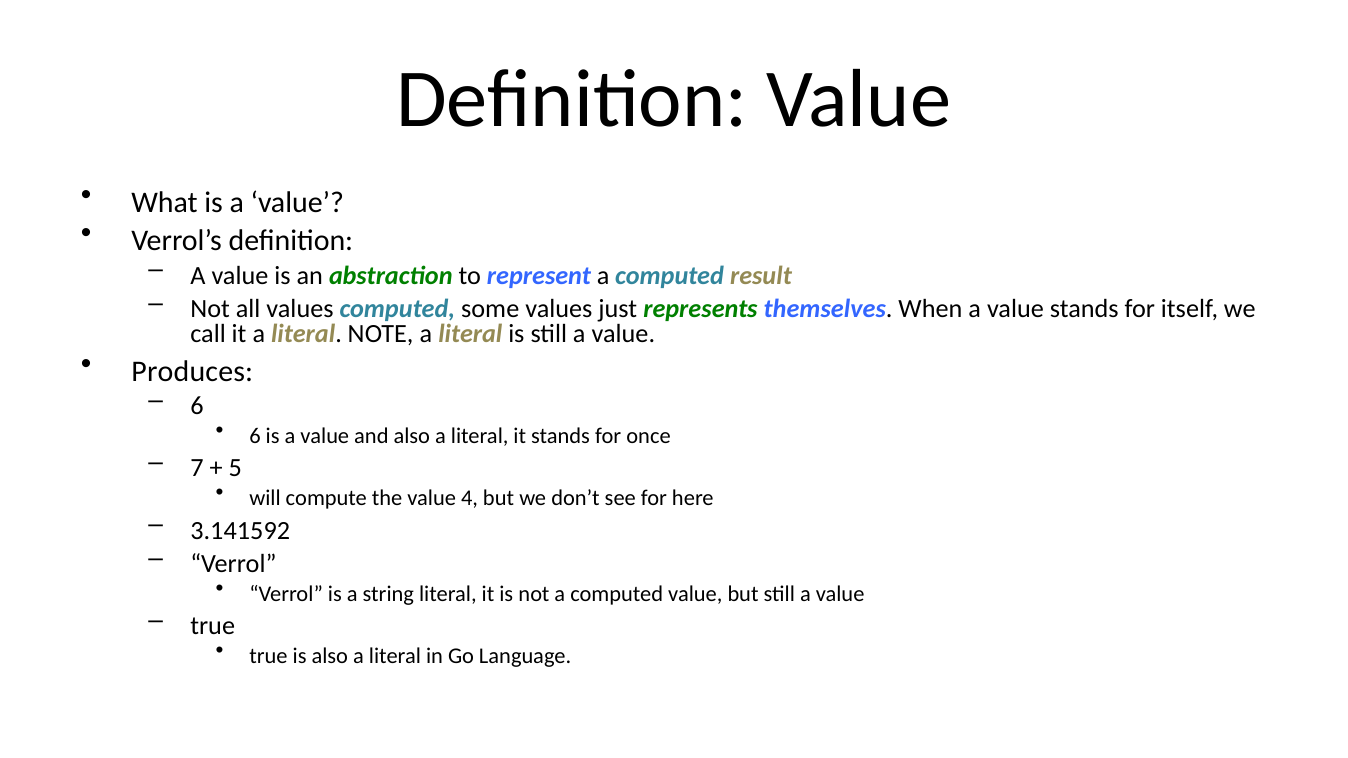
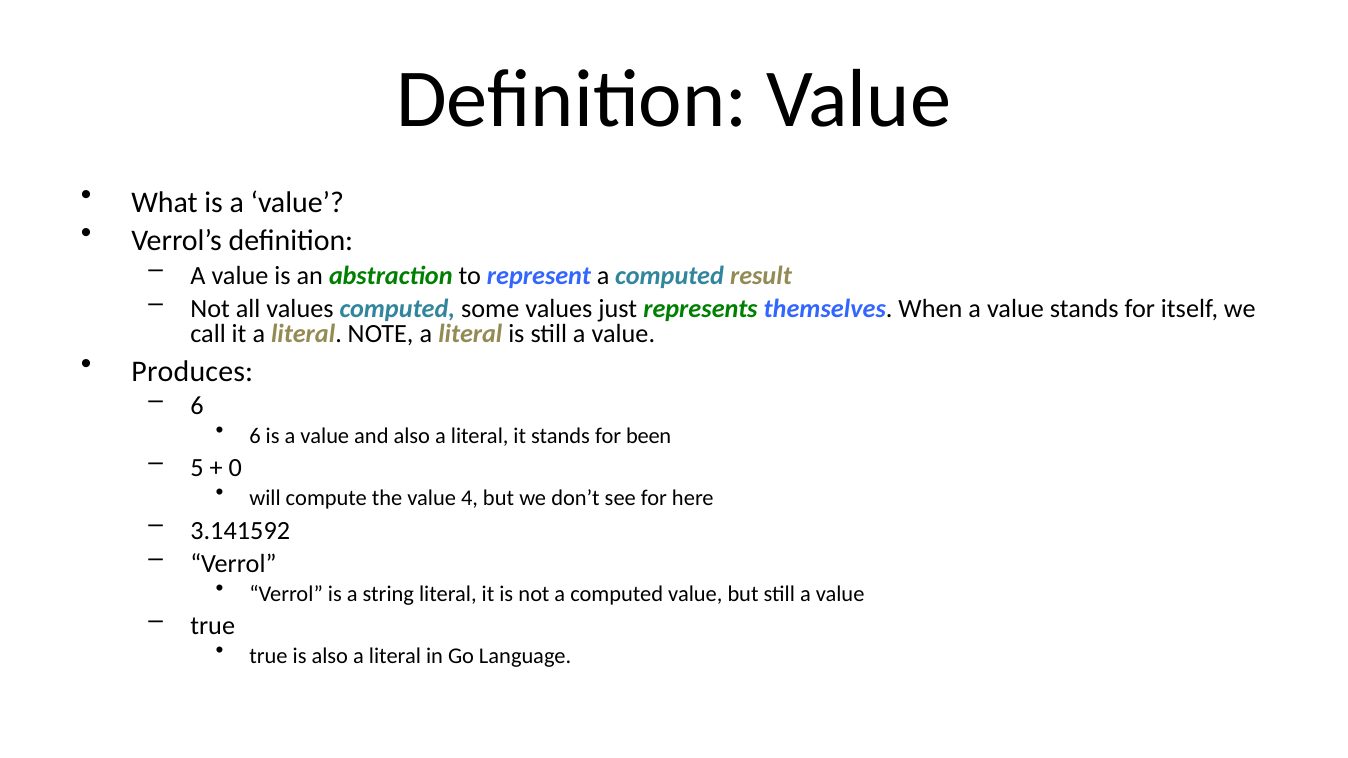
once: once -> been
7: 7 -> 5
5: 5 -> 0
